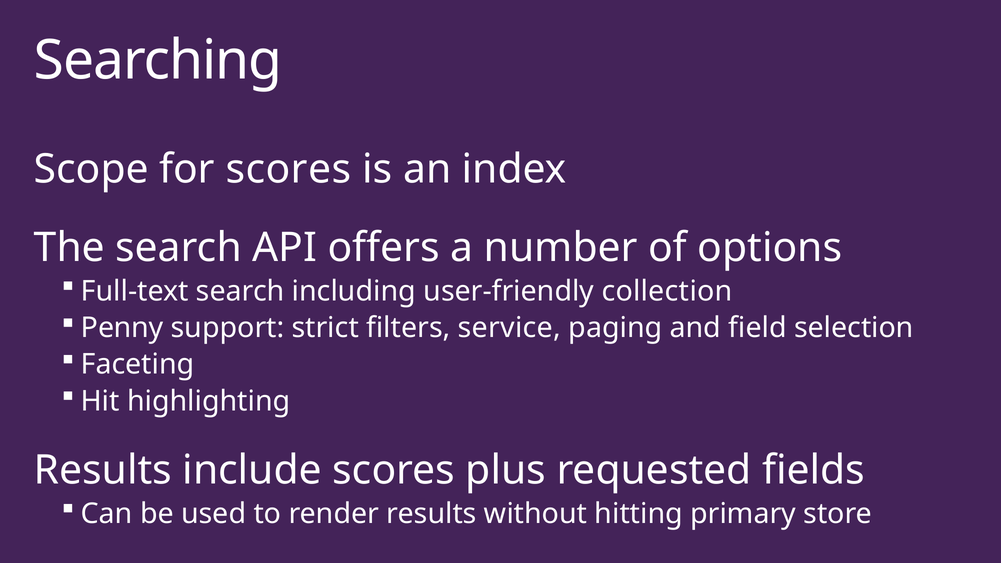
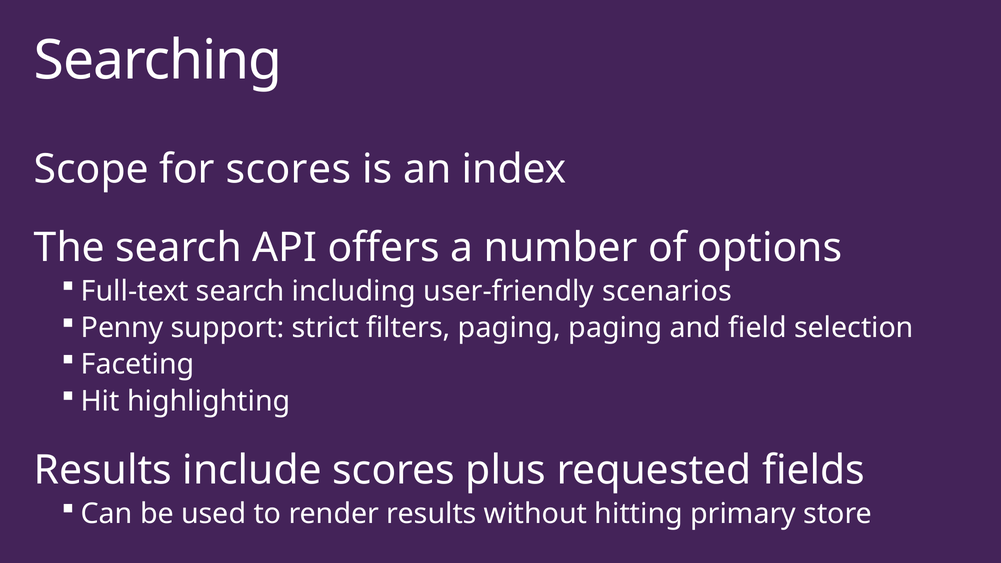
collection: collection -> scenarios
filters service: service -> paging
